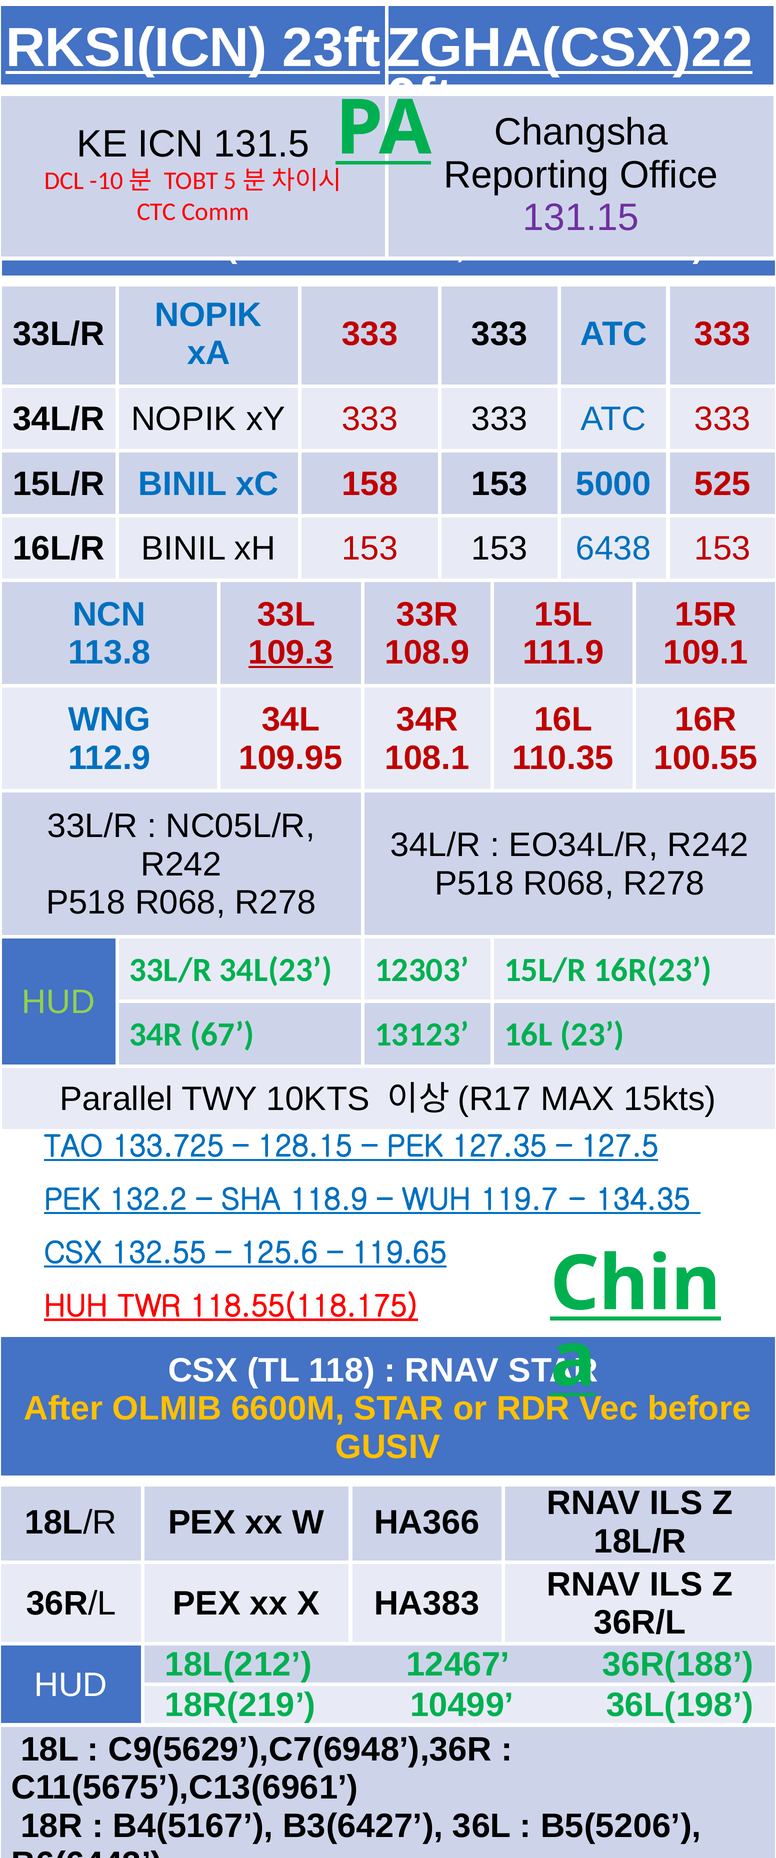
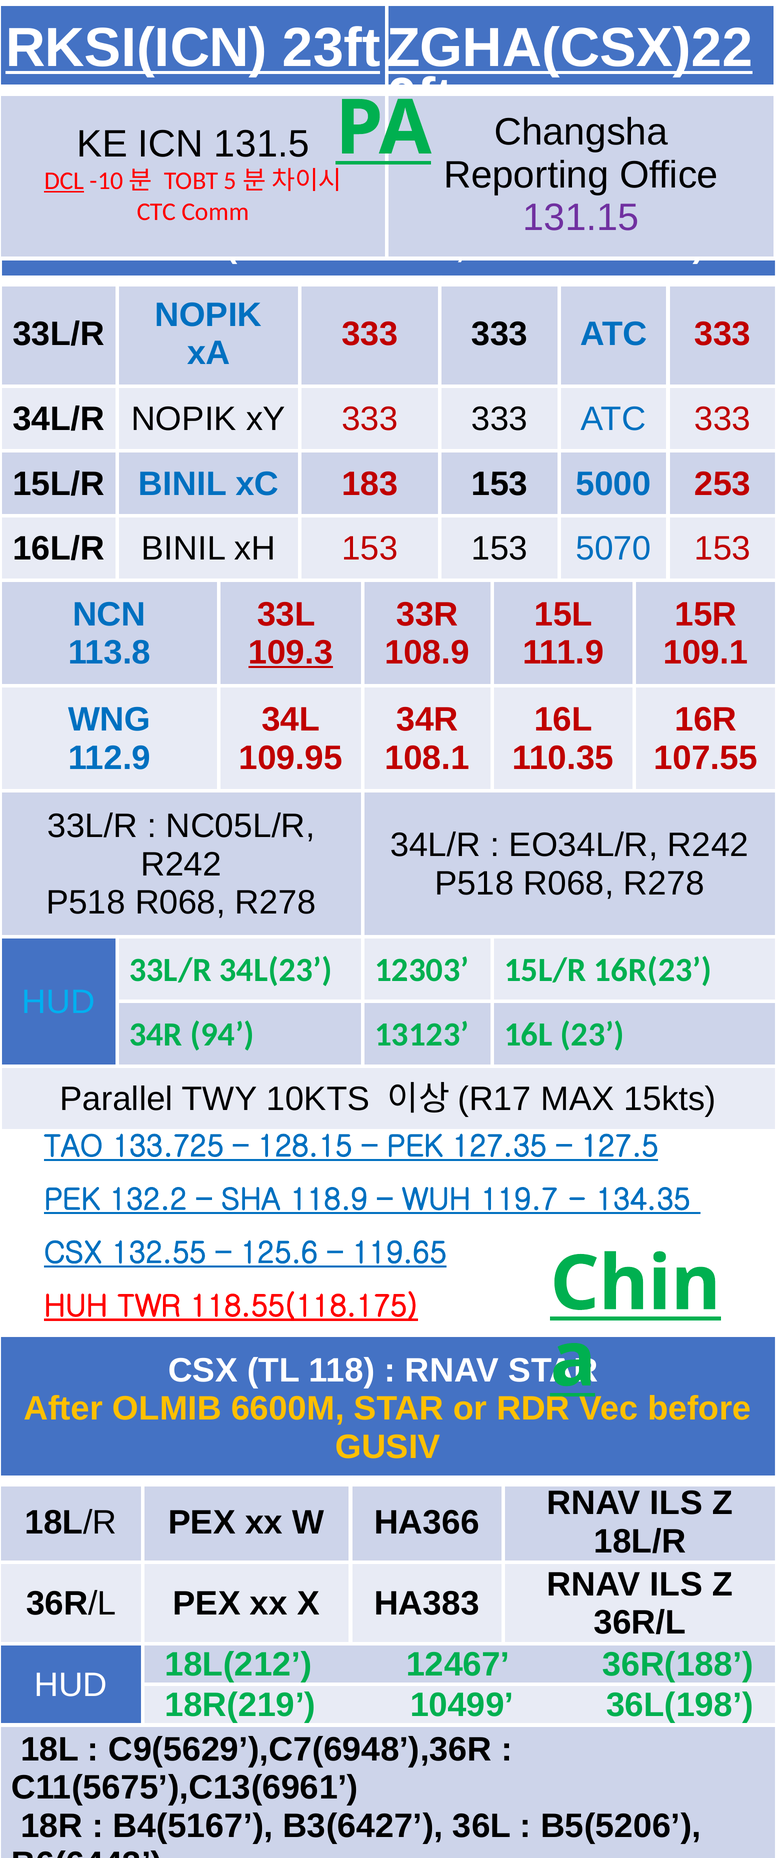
DCL underline: none -> present
158: 158 -> 183
525: 525 -> 253
6438: 6438 -> 5070
100.55: 100.55 -> 107.55
HUD at (59, 1001) colour: light green -> light blue
67: 67 -> 94
